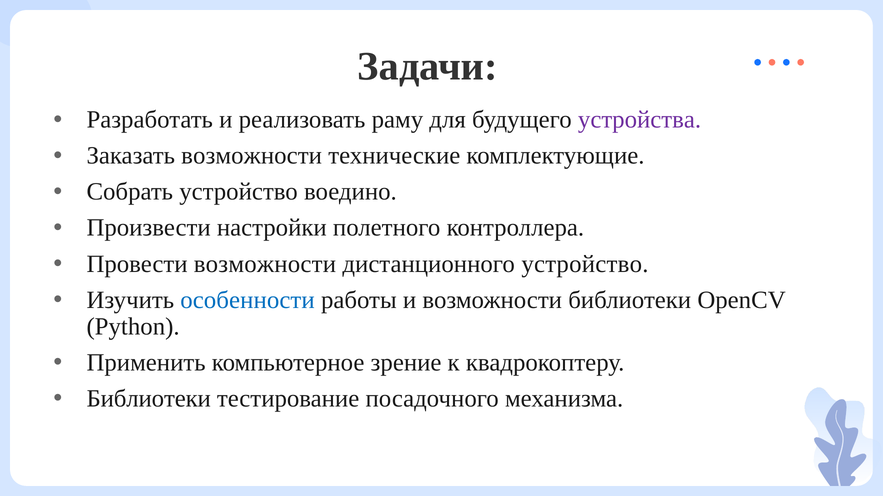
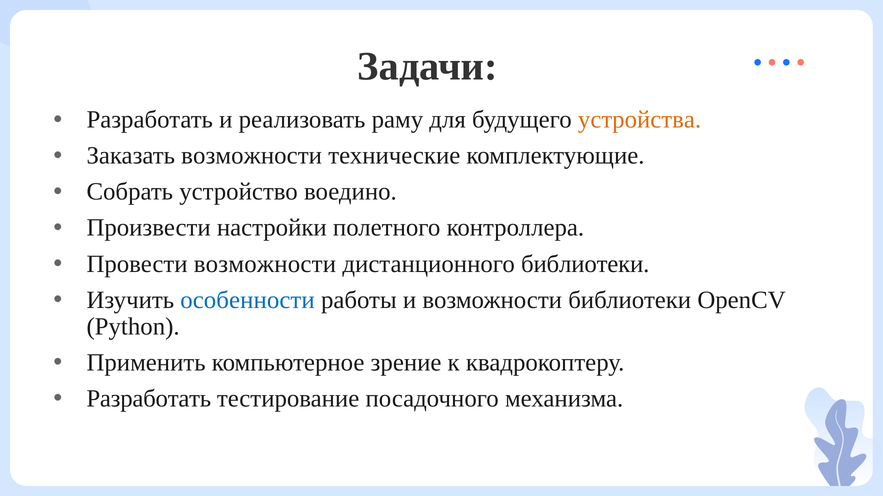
устройства colour: purple -> orange
дистанционного устройство: устройство -> библиотеки
Библиотеки at (149, 399): Библиотеки -> Разработать
